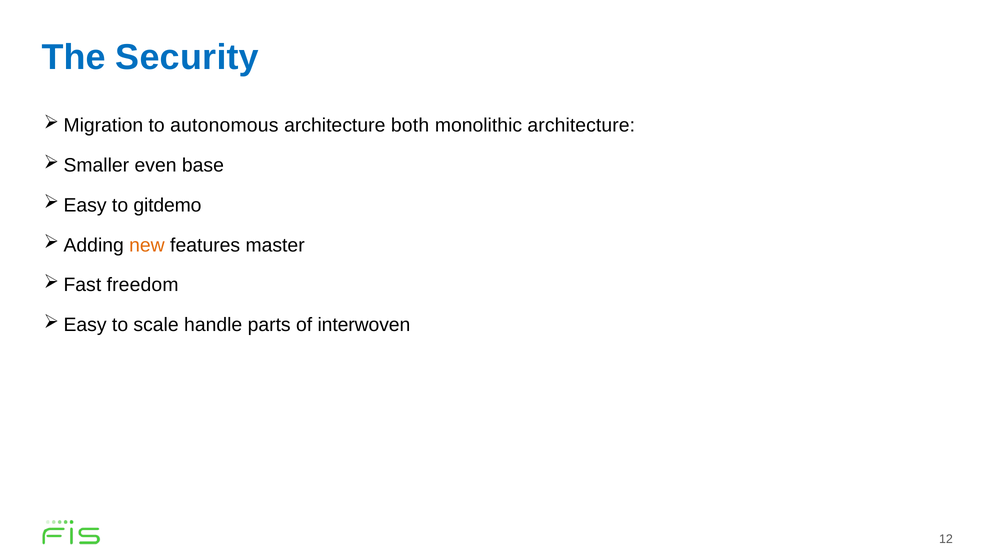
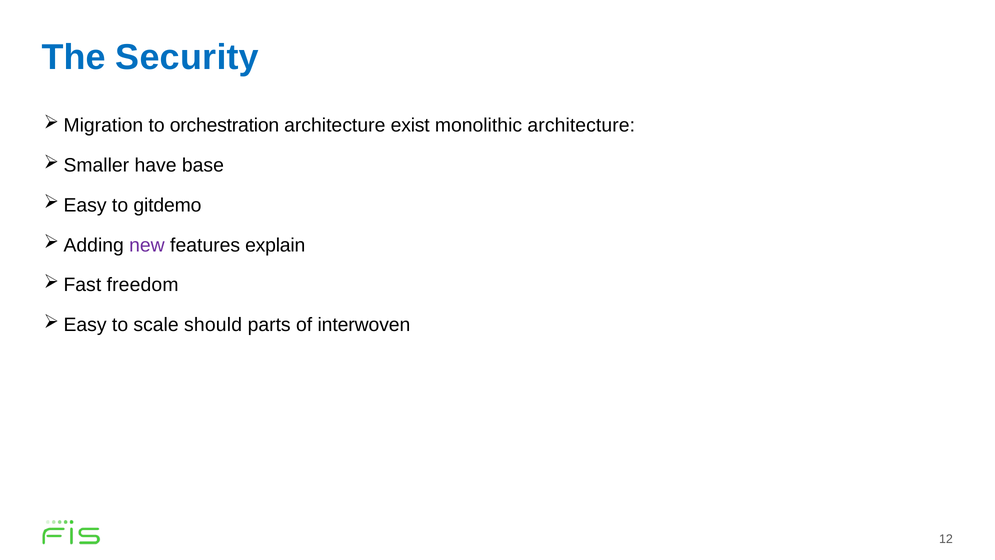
autonomous: autonomous -> orchestration
both: both -> exist
even: even -> have
new colour: orange -> purple
master: master -> explain
handle: handle -> should
